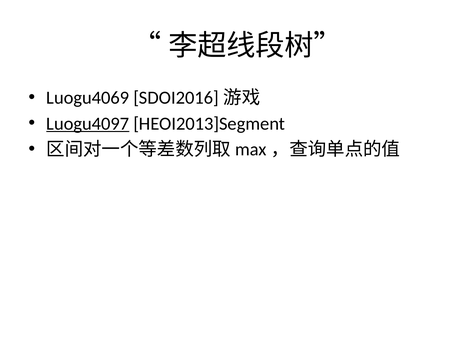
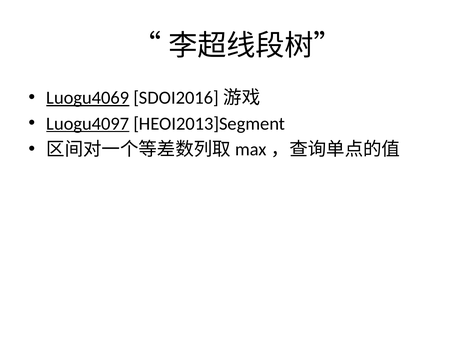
Luogu4069 underline: none -> present
